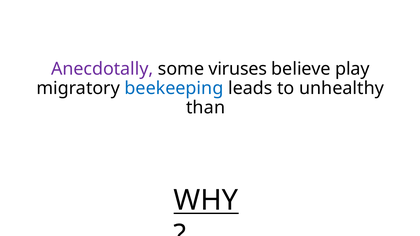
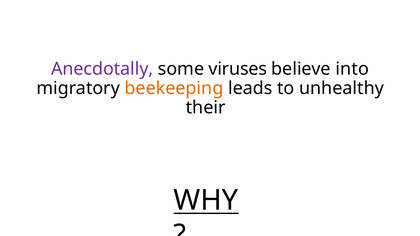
play: play -> into
beekeeping colour: blue -> orange
than: than -> their
